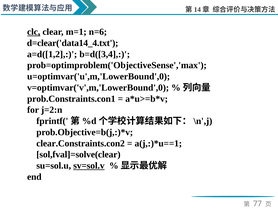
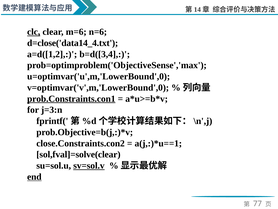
m=1: m=1 -> m=6
d=clear('data14_4.txt: d=clear('data14_4.txt -> d=close('data14_4.txt
prob.Constraints.con1 underline: none -> present
j=2:n: j=2:n -> j=3:n
clear.Constraints.con2: clear.Constraints.con2 -> close.Constraints.con2
end underline: none -> present
